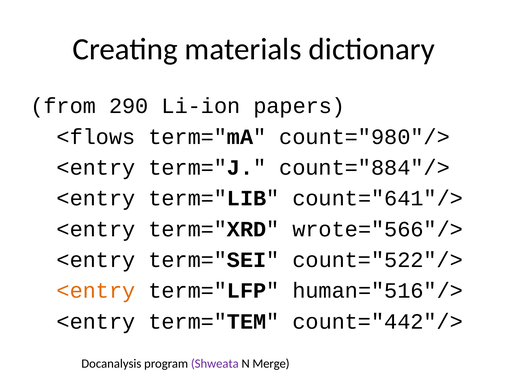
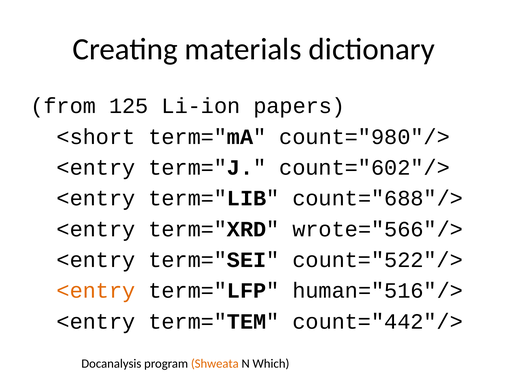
290: 290 -> 125
<flows: <flows -> <short
count="884"/>: count="884"/> -> count="602"/>
count="641"/>: count="641"/> -> count="688"/>
Shweata colour: purple -> orange
Merge: Merge -> Which
